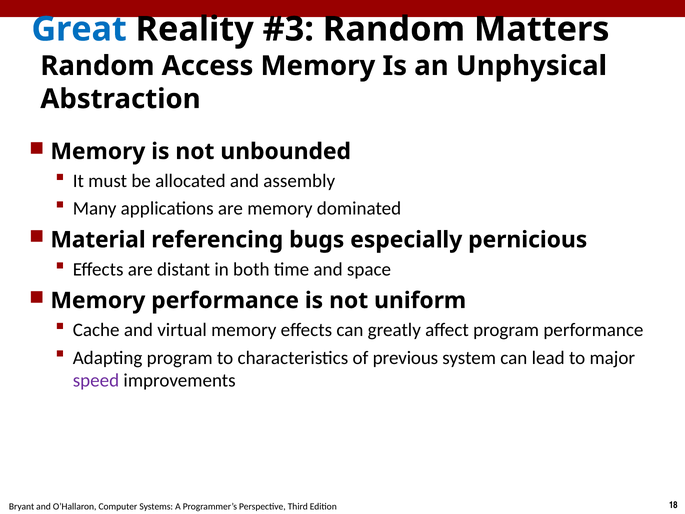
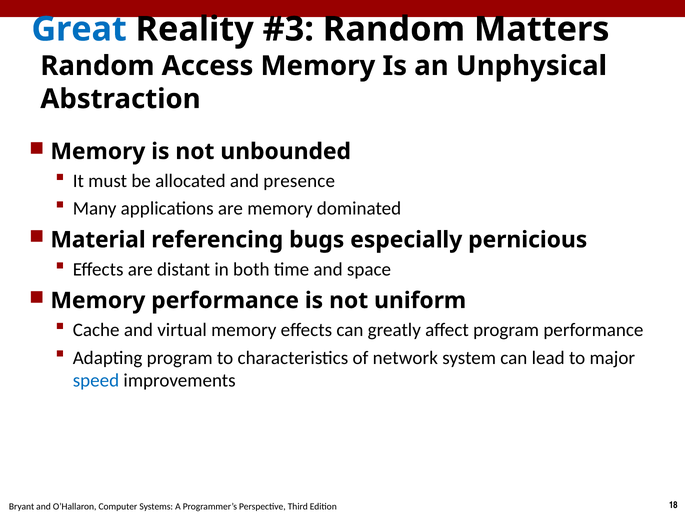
assembly: assembly -> presence
previous: previous -> network
speed colour: purple -> blue
